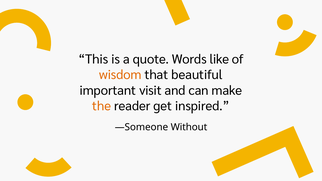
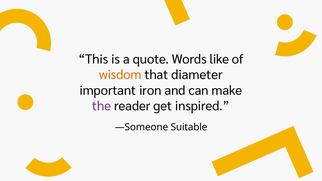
beautiful: beautiful -> diameter
visit: visit -> iron
the colour: orange -> purple
Without: Without -> Suitable
